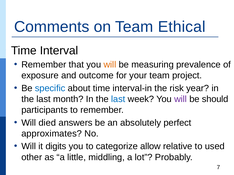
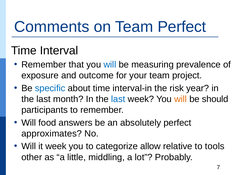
Team Ethical: Ethical -> Perfect
will at (110, 65) colour: orange -> blue
will at (181, 99) colour: purple -> orange
died: died -> food
it digits: digits -> week
used: used -> tools
